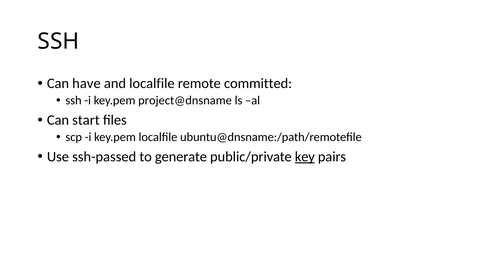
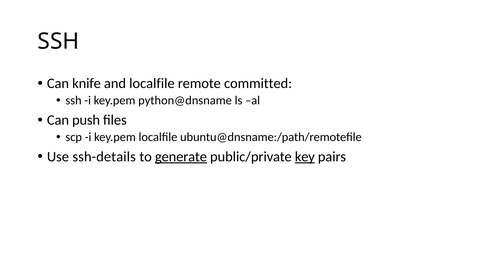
have: have -> knife
project@dnsname: project@dnsname -> python@dnsname
start: start -> push
ssh-passed: ssh-passed -> ssh-details
generate underline: none -> present
